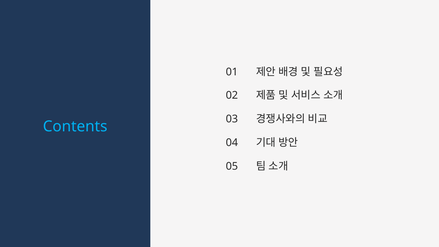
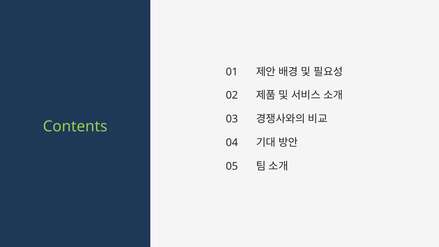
Contents colour: light blue -> light green
